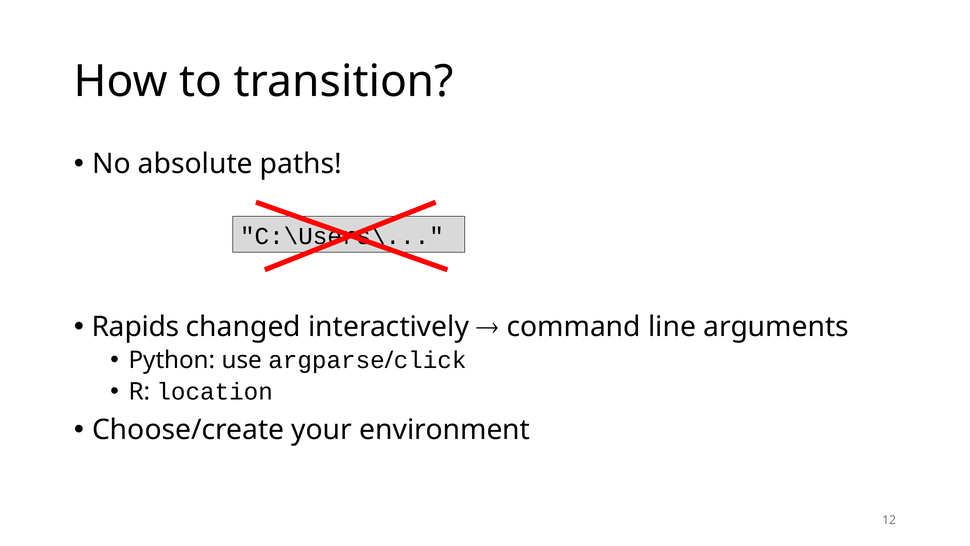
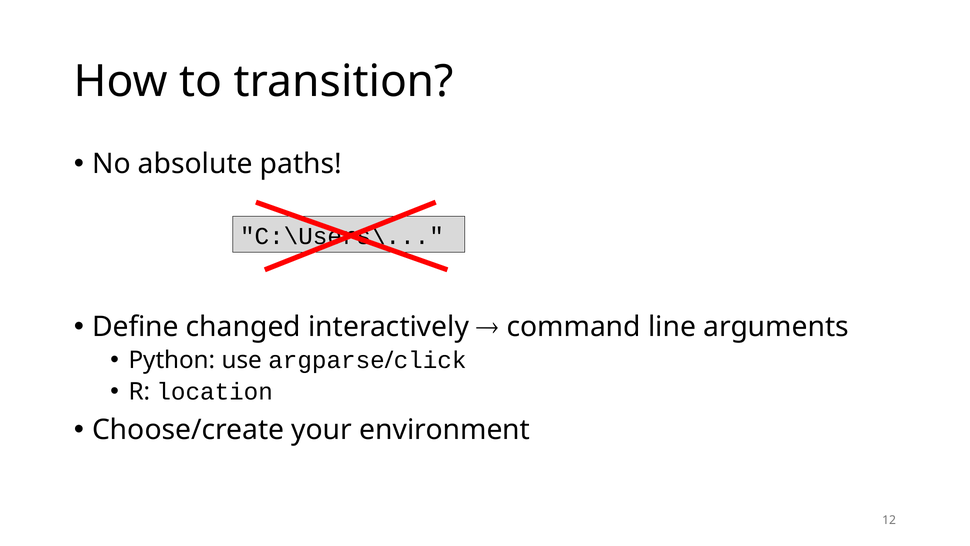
Rapids: Rapids -> Define
